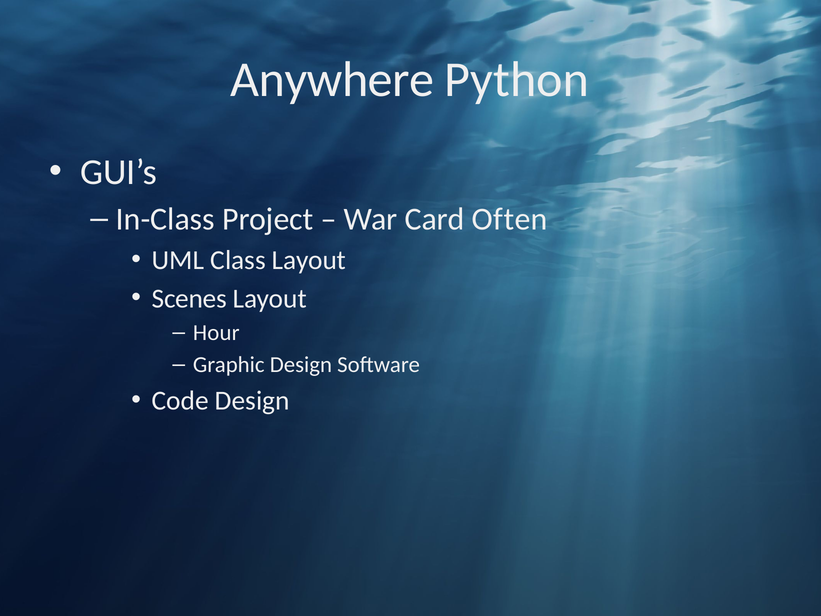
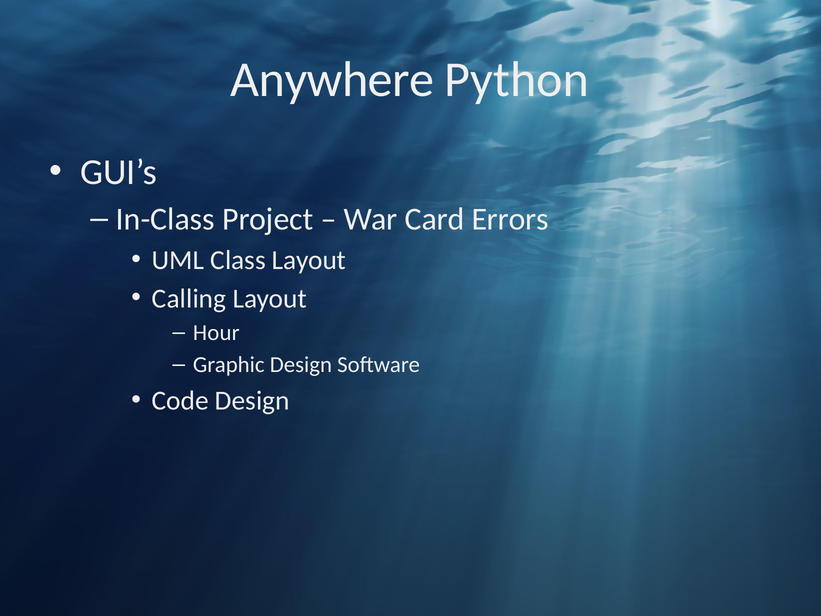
Often: Often -> Errors
Scenes: Scenes -> Calling
